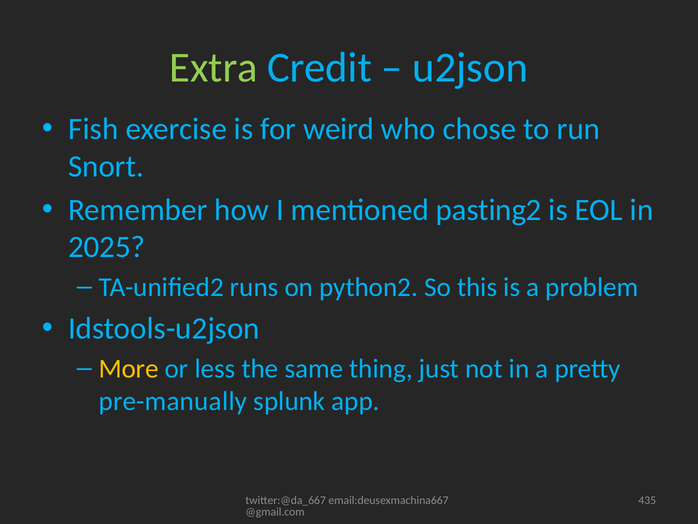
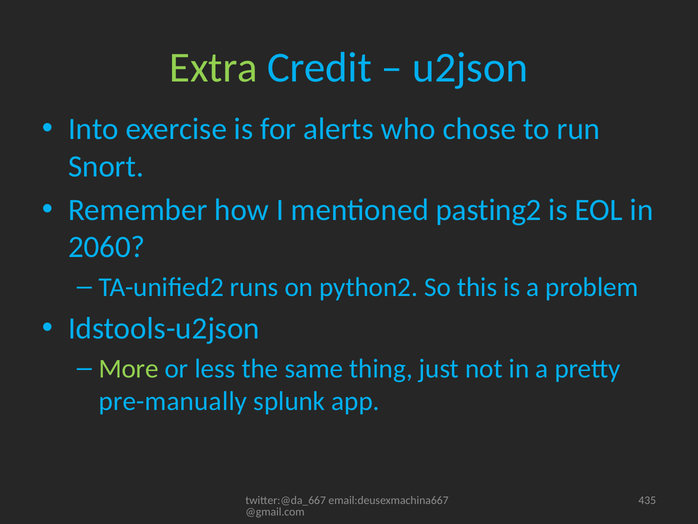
Fish: Fish -> Into
weird: weird -> alerts
2025: 2025 -> 2060
More colour: yellow -> light green
